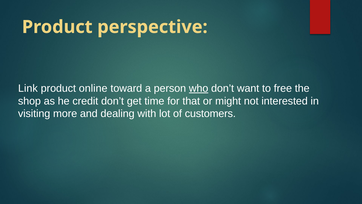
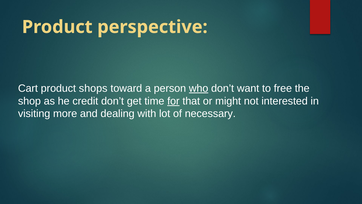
Link: Link -> Cart
online: online -> shops
for underline: none -> present
customers: customers -> necessary
